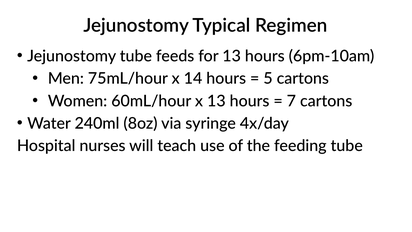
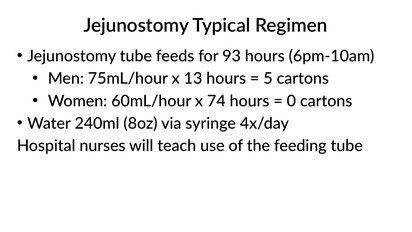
for 13: 13 -> 93
14: 14 -> 13
x 13: 13 -> 74
7: 7 -> 0
